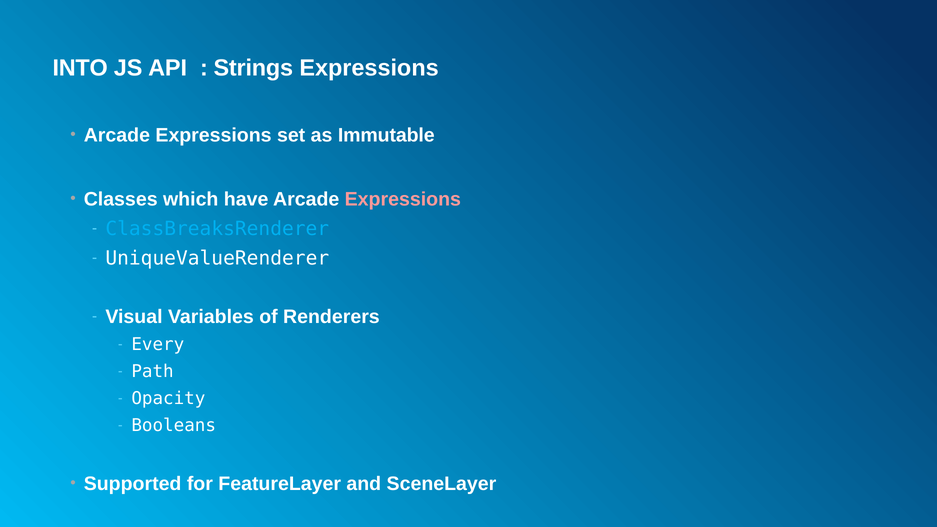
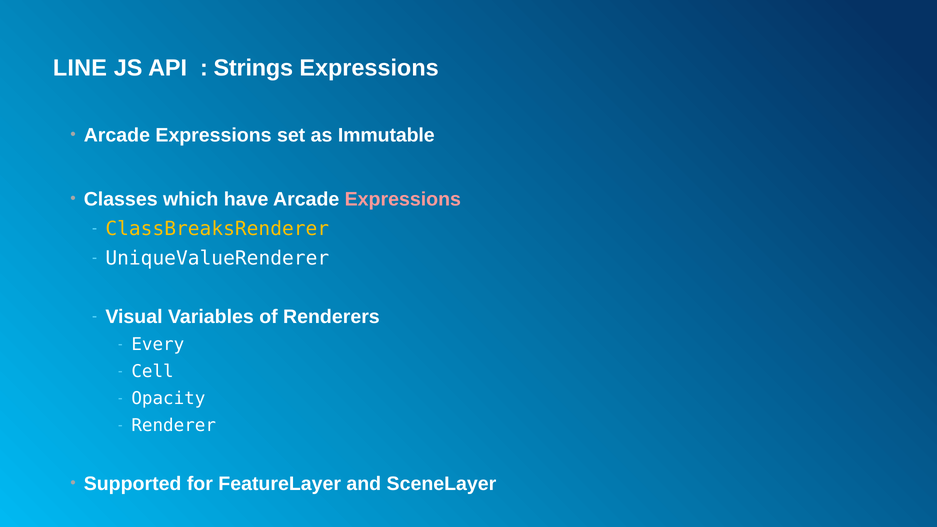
INTO: INTO -> LINE
ClassBreaksRenderer colour: light blue -> yellow
Path: Path -> Cell
Booleans: Booleans -> Renderer
